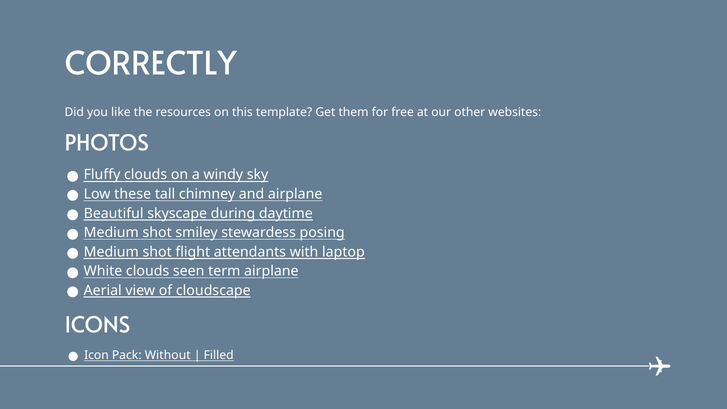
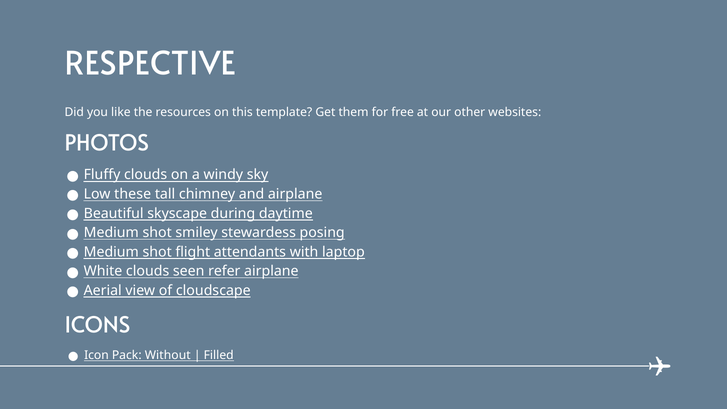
CORRECTLY: CORRECTLY -> RESPECTIVE
term: term -> refer
